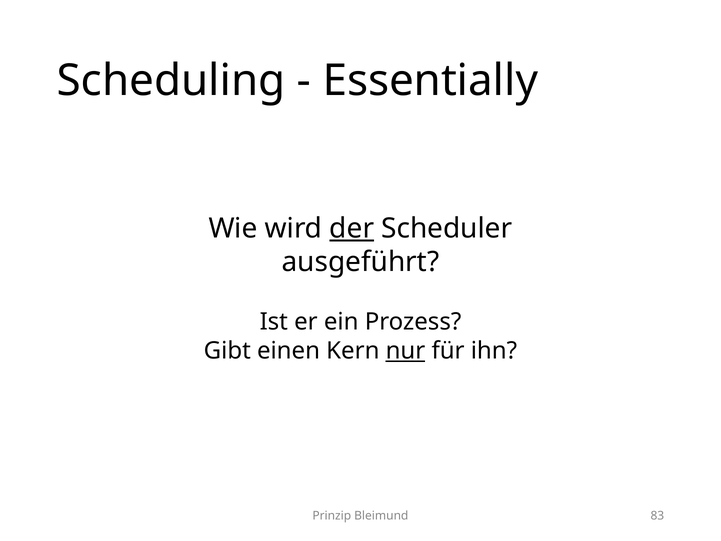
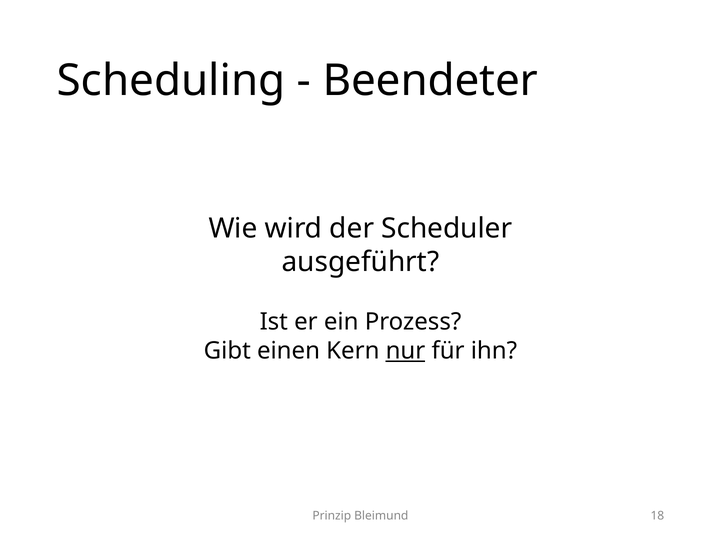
Essentially: Essentially -> Beendeter
der underline: present -> none
83: 83 -> 18
